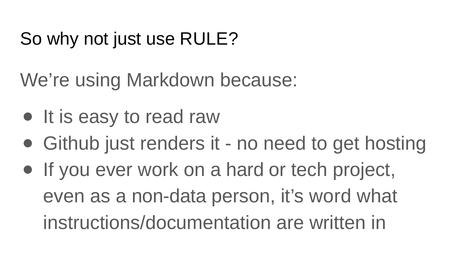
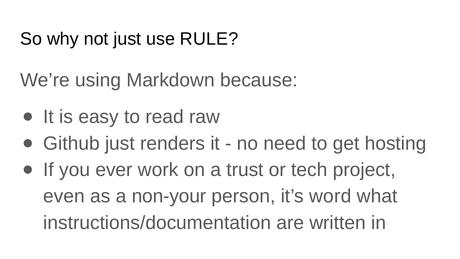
hard: hard -> trust
non-data: non-data -> non-your
